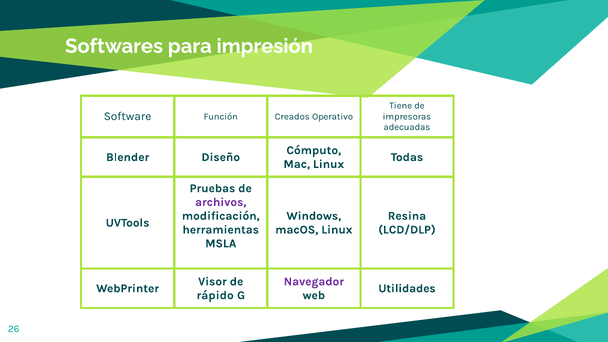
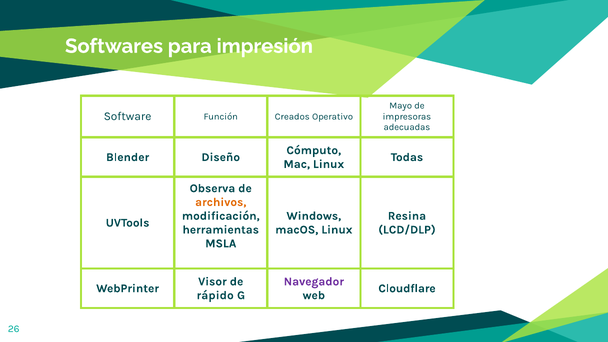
Tiene: Tiene -> Mayo
Pruebas: Pruebas -> Observa
archivos colour: purple -> orange
Utilidades: Utilidades -> Cloudflare
